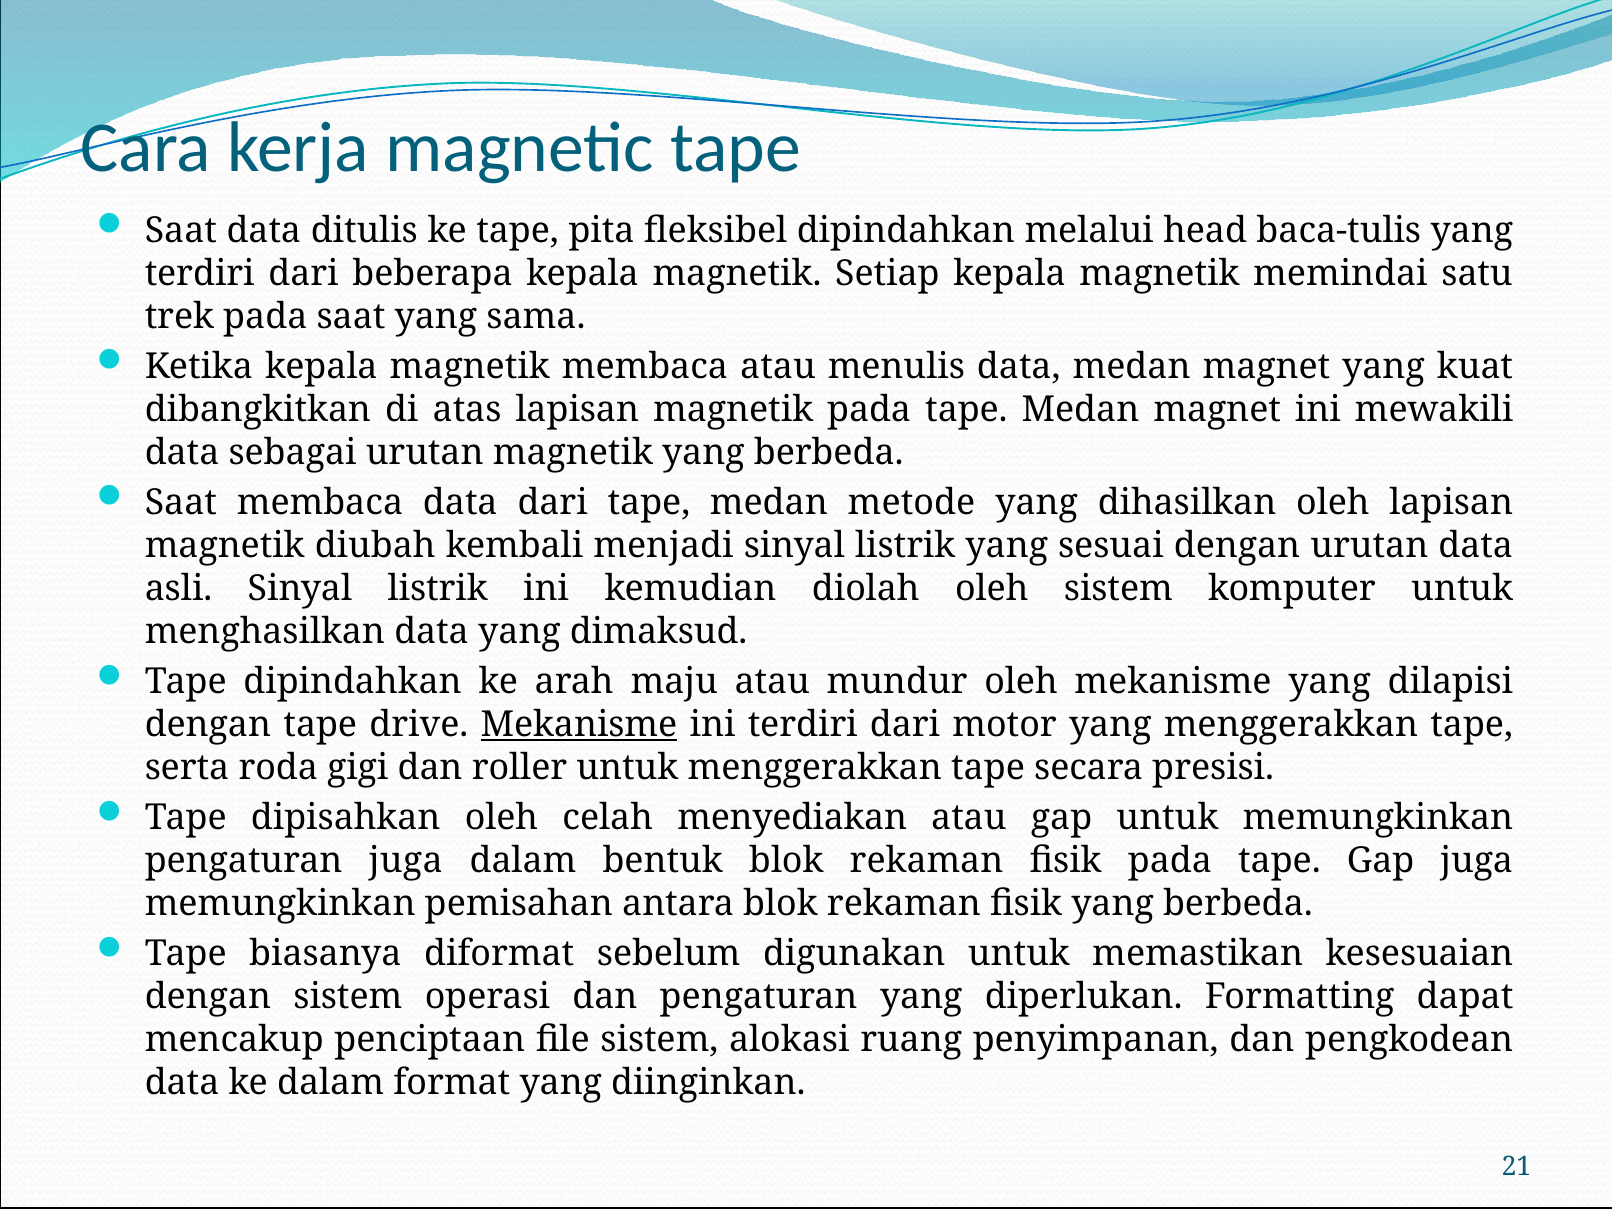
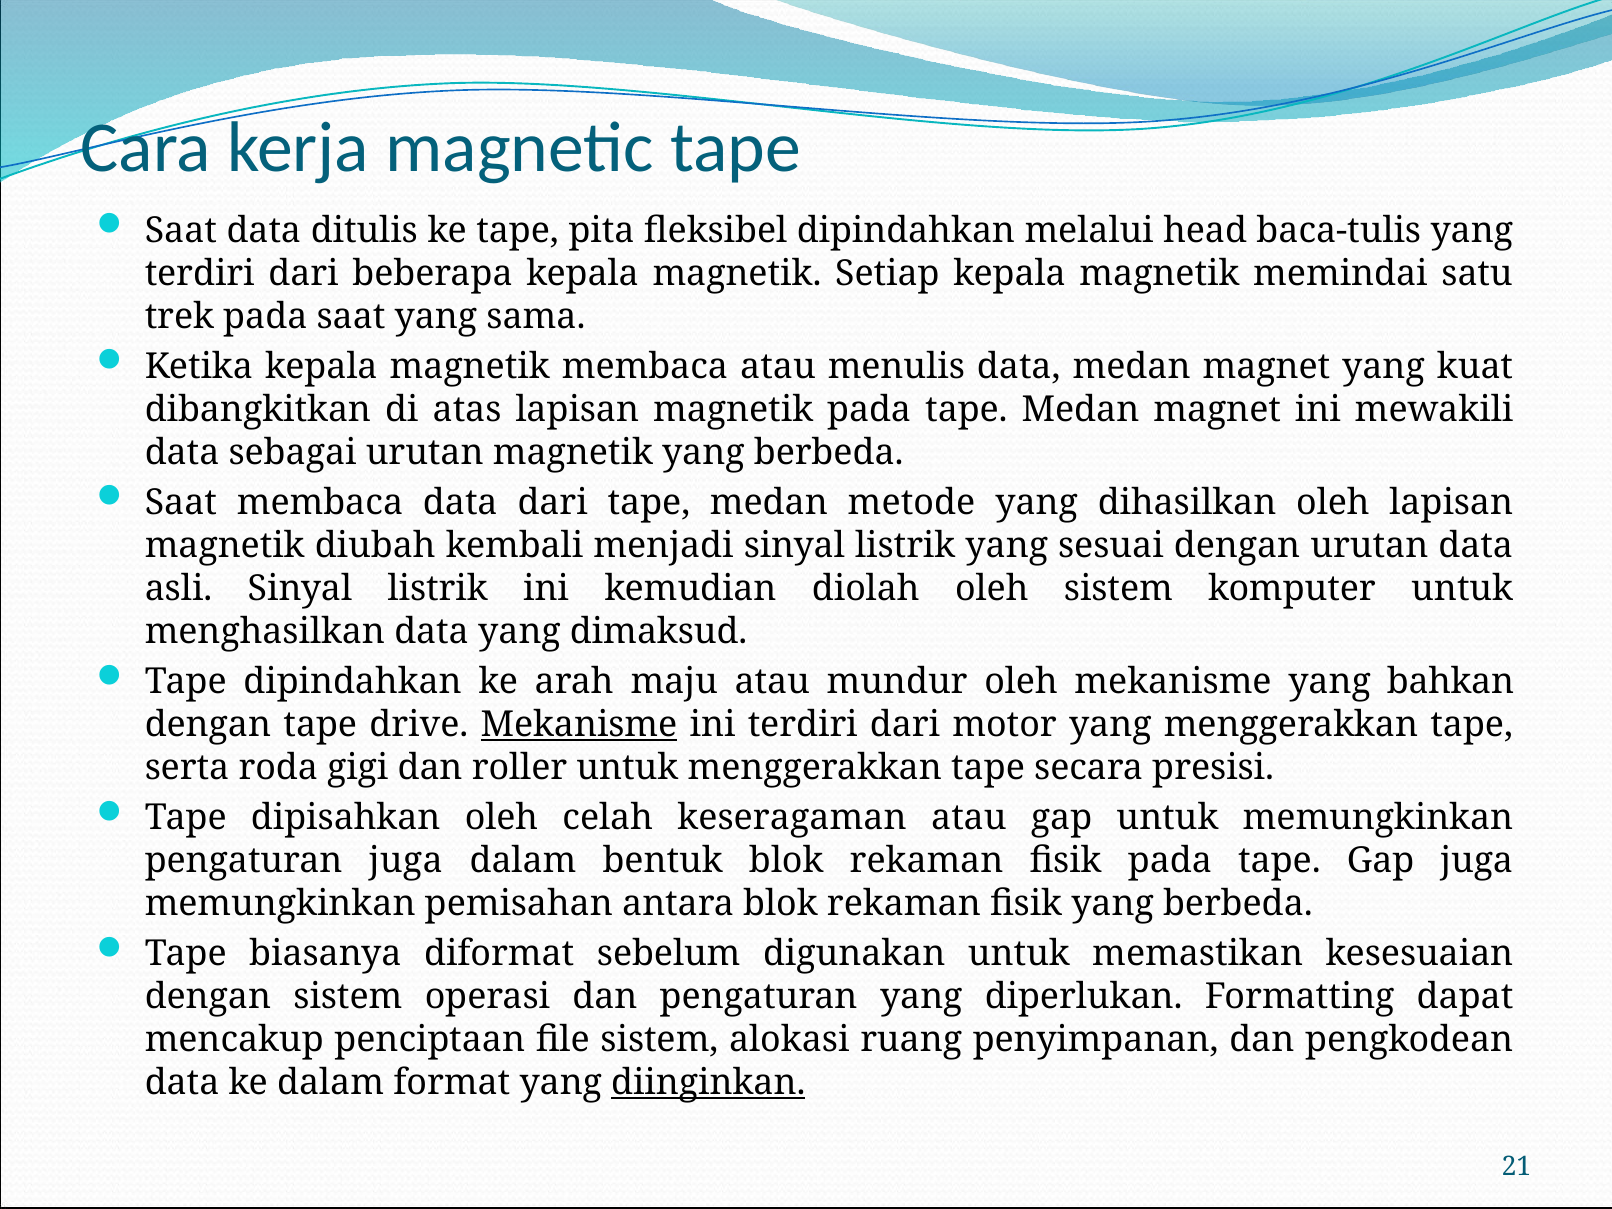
dilapisi: dilapisi -> bahkan
menyediakan: menyediakan -> keseragaman
diinginkan underline: none -> present
